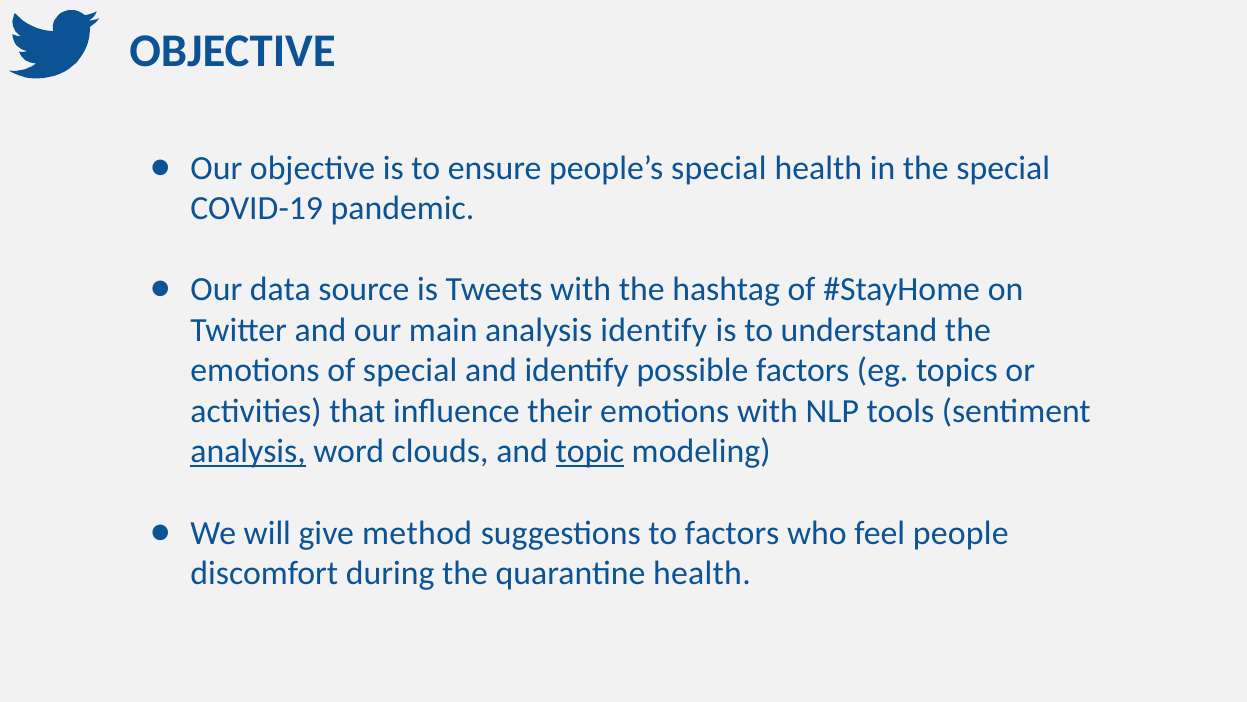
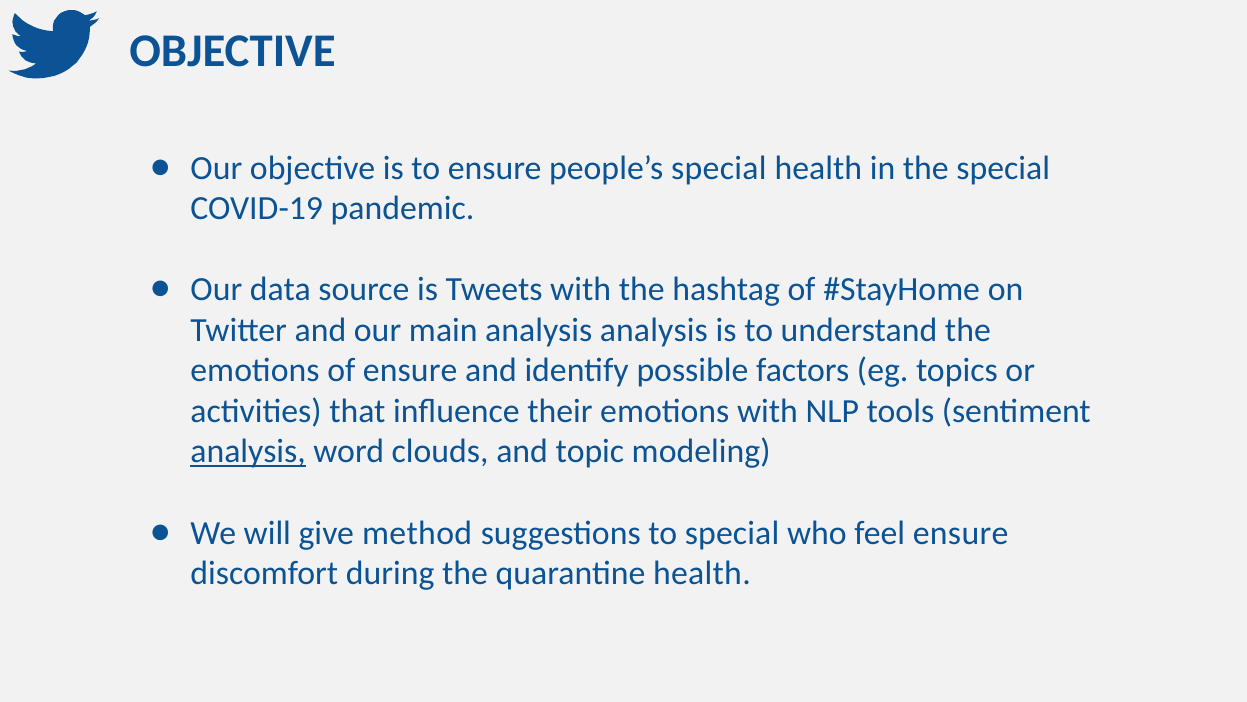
analysis identify: identify -> analysis
of special: special -> ensure
topic underline: present -> none
to factors: factors -> special
feel people: people -> ensure
